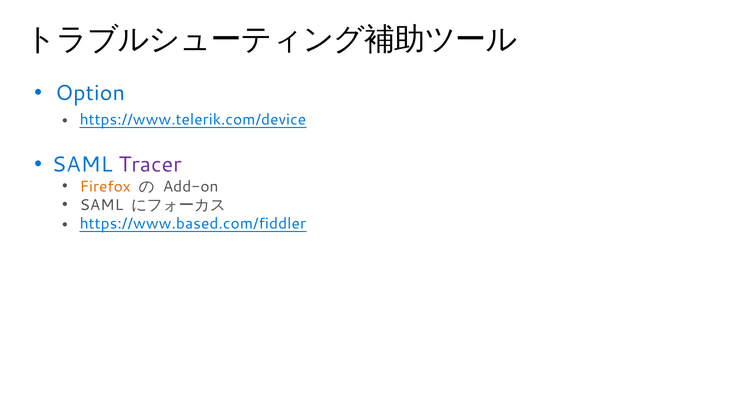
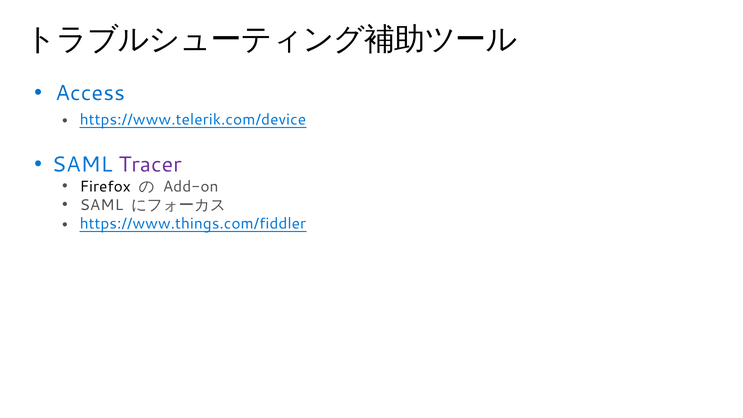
Option: Option -> Access
Firefox colour: orange -> black
https://www.based.com/fiddler: https://www.based.com/fiddler -> https://www.things.com/fiddler
